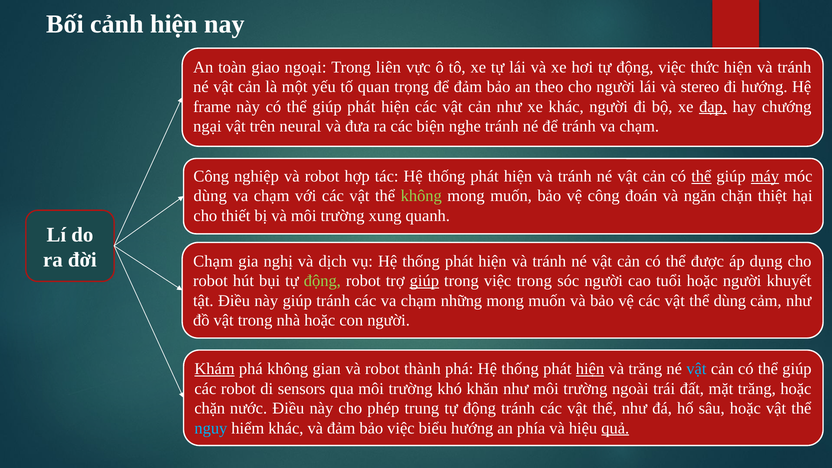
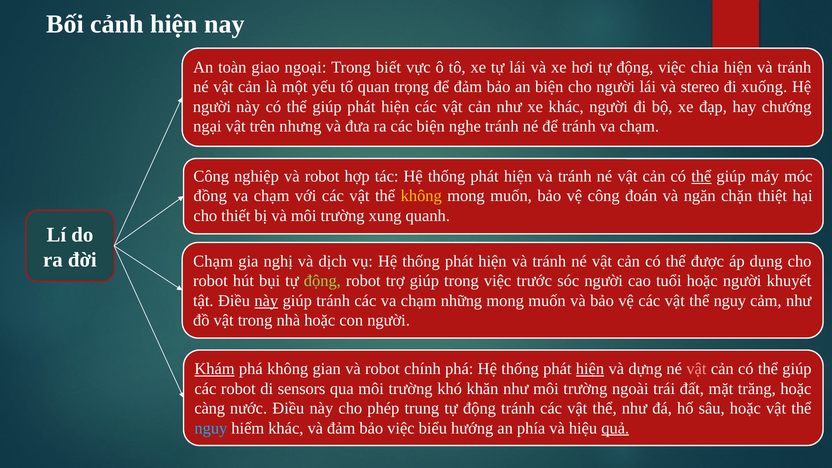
liên: liên -> biết
thức: thức -> chia
an theo: theo -> biện
đi hướng: hướng -> xuống
frame at (212, 107): frame -> người
đạp underline: present -> none
neural: neural -> nhưng
máy underline: present -> none
dùng at (210, 196): dùng -> đồng
không at (421, 196) colour: light green -> yellow
giúp at (424, 281) underline: present -> none
việc trong: trong -> trước
này at (266, 301) underline: none -> present
các vật thể dùng: dùng -> nguy
thành: thành -> chính
và trăng: trăng -> dựng
vật at (696, 369) colour: light blue -> pink
chặn at (210, 408): chặn -> càng
